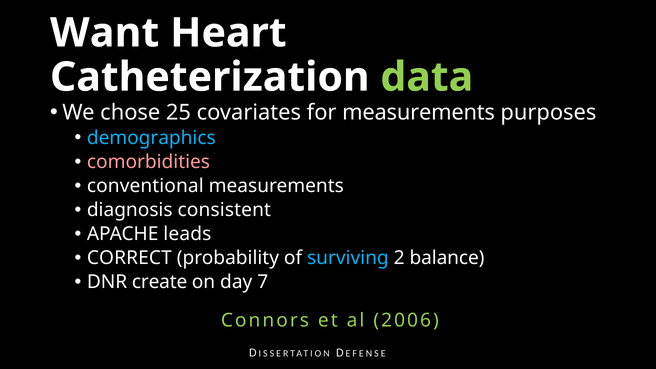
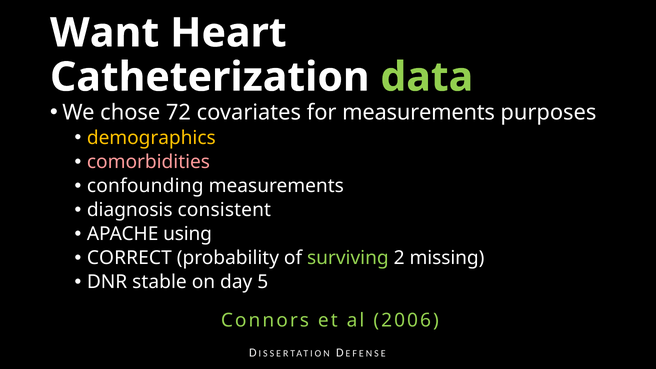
25: 25 -> 72
demographics colour: light blue -> yellow
conventional: conventional -> confounding
leads: leads -> using
surviving colour: light blue -> light green
balance: balance -> missing
create: create -> stable
7: 7 -> 5
